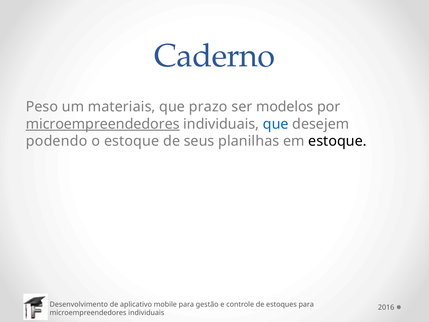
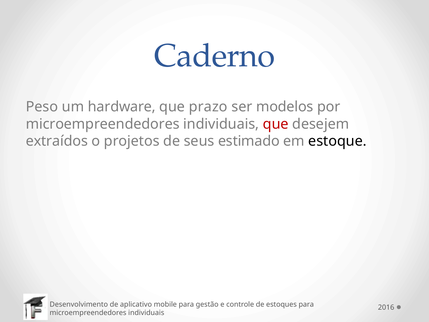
materiais: materiais -> hardware
microempreendedores at (103, 124) underline: present -> none
que at (276, 124) colour: blue -> red
podendo: podendo -> extraídos
o estoque: estoque -> projetos
planilhas: planilhas -> estimado
